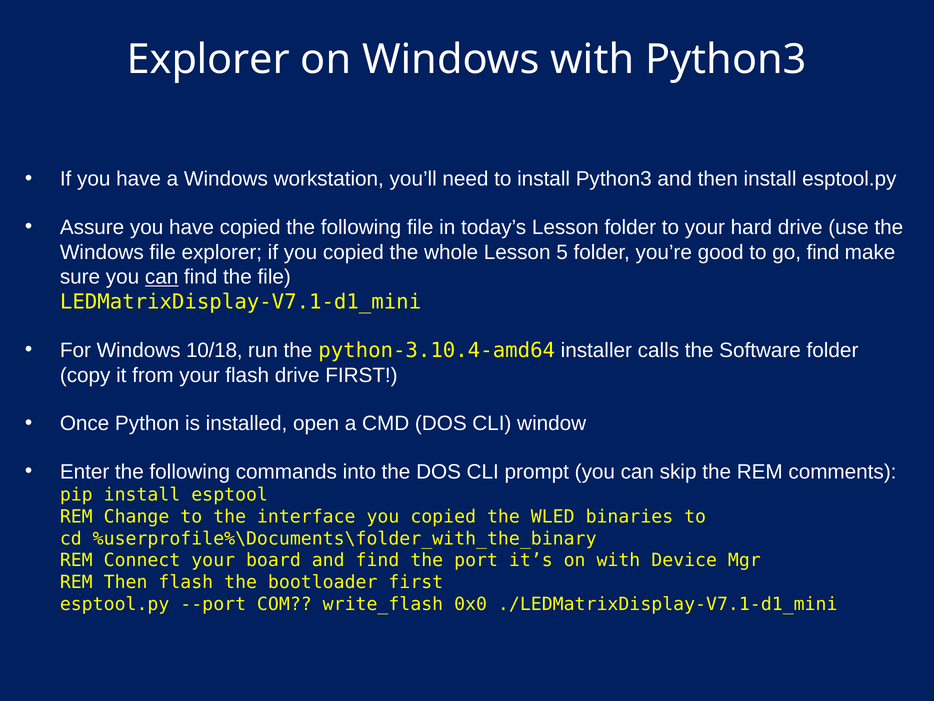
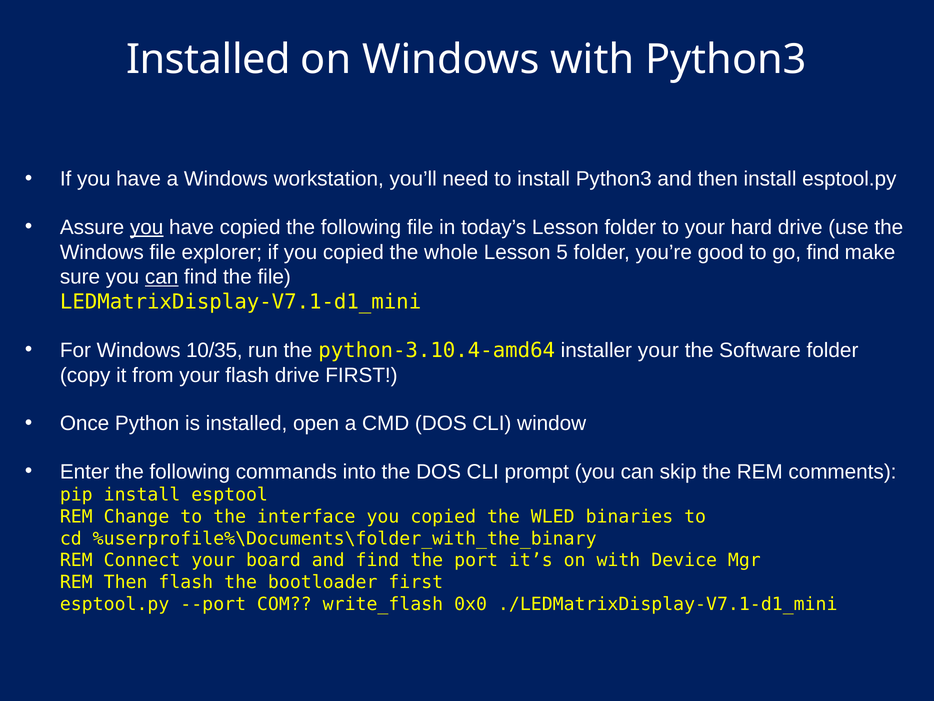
Explorer at (208, 60): Explorer -> Installed
you at (147, 227) underline: none -> present
10/18: 10/18 -> 10/35
installer calls: calls -> your
